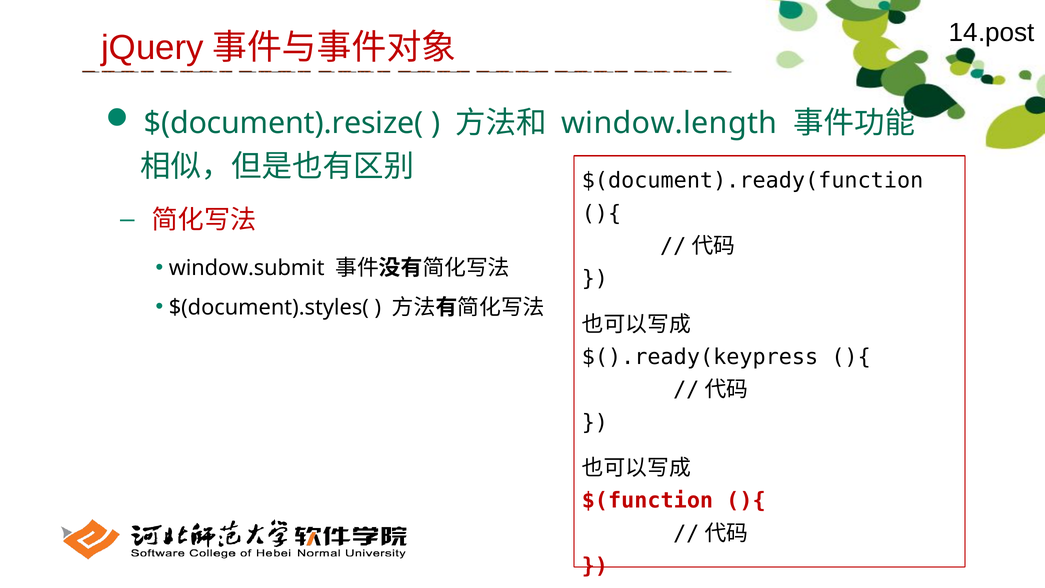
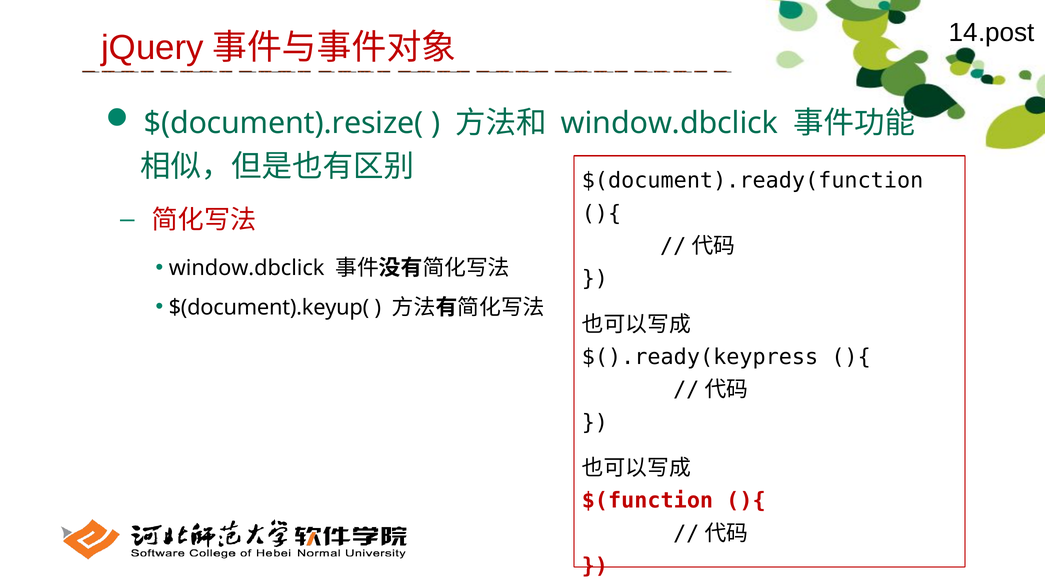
window.length at (669, 123): window.length -> window.dbclick
window.submit at (247, 268): window.submit -> window.dbclick
$(document).styles(: $(document).styles( -> $(document).keyup(
